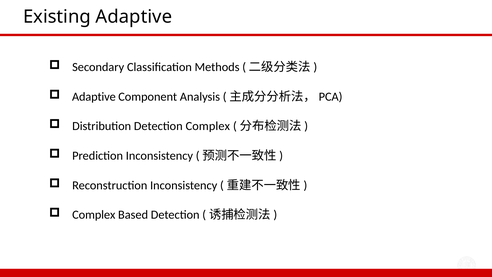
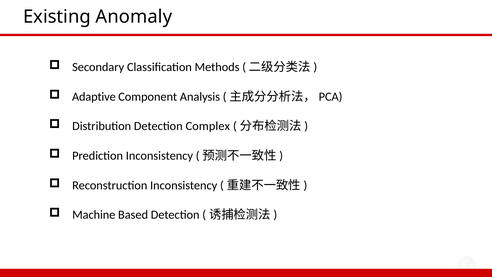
Existing Adaptive: Adaptive -> Anomaly
Complex at (94, 215): Complex -> Machine
